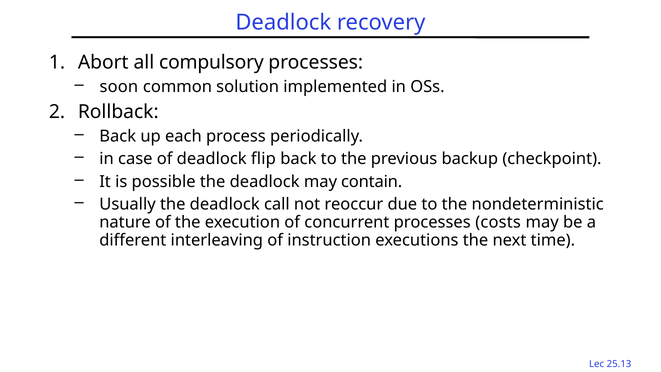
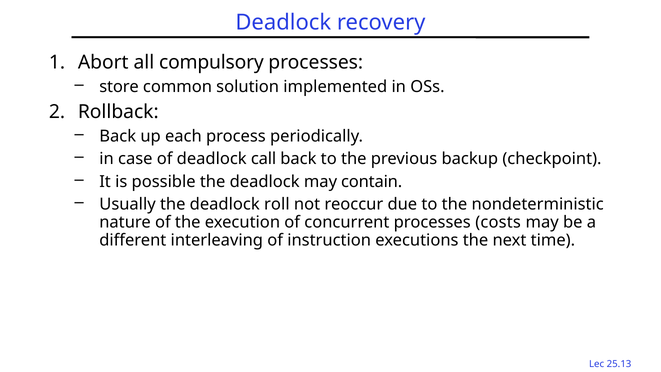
soon: soon -> store
flip: flip -> call
call: call -> roll
